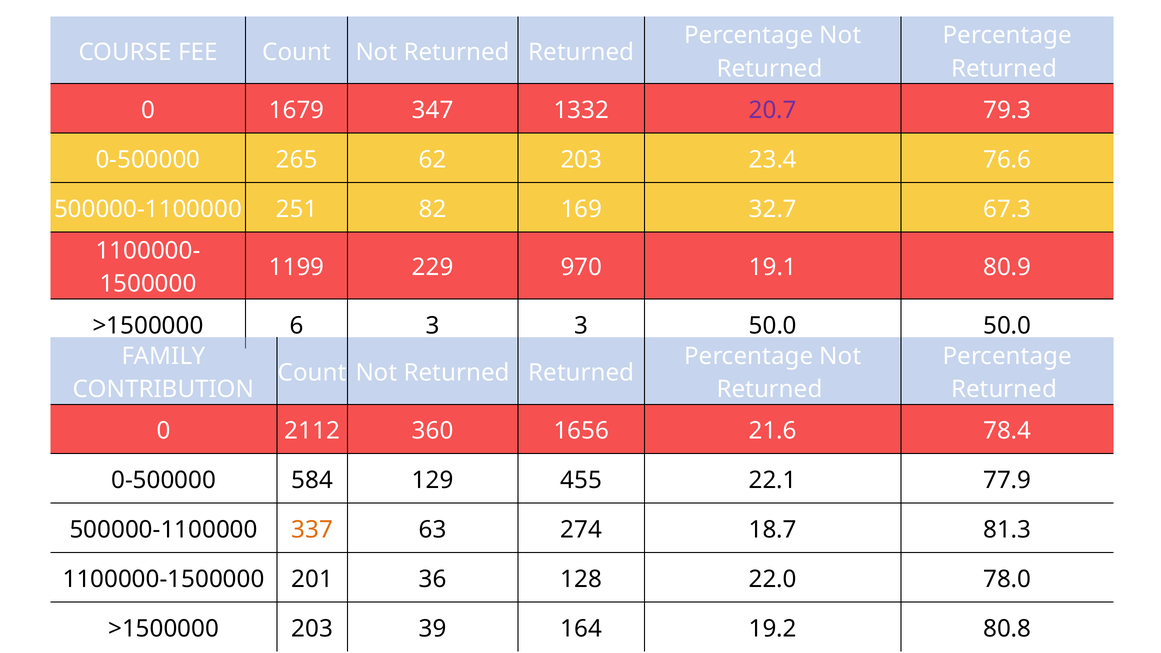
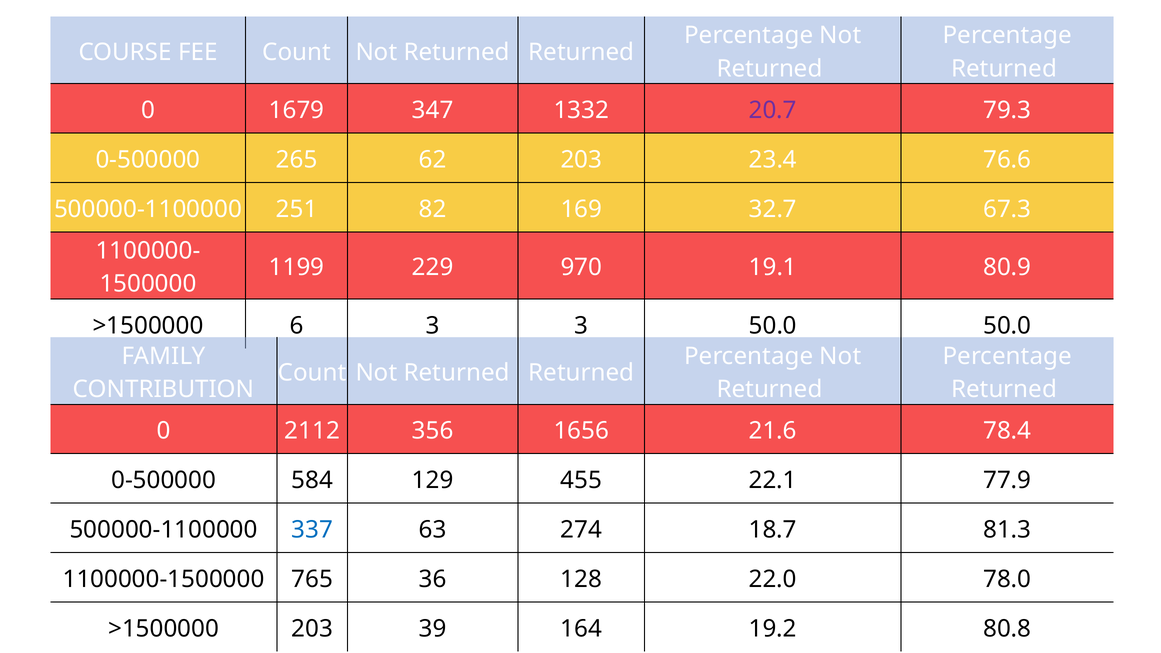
360: 360 -> 356
337 colour: orange -> blue
201: 201 -> 765
